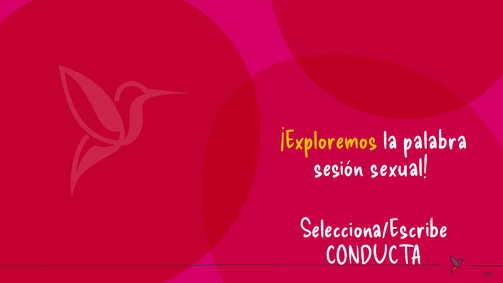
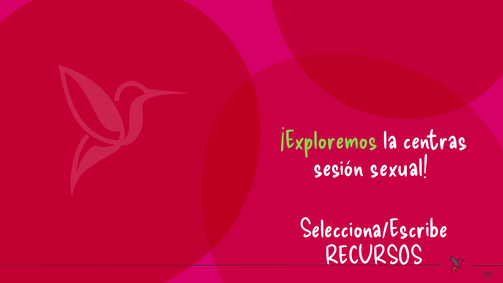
¡Exploremos colour: yellow -> light green
palabra: palabra -> centras
CONDUCTA: CONDUCTA -> RECURSOS
